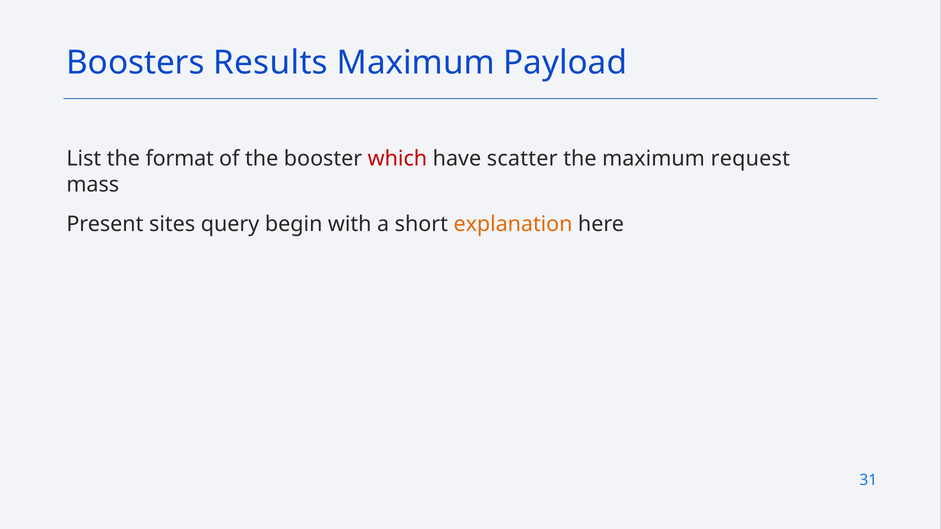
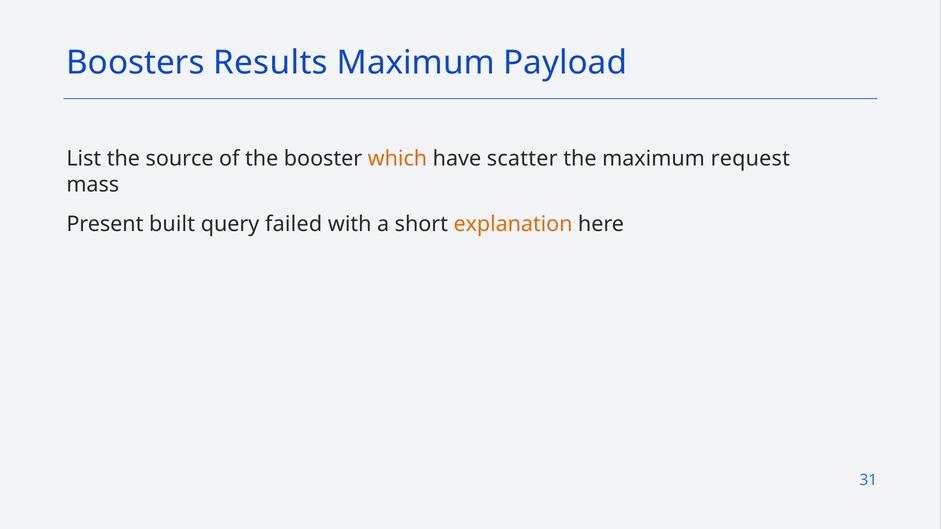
format: format -> source
which colour: red -> orange
sites: sites -> built
begin: begin -> failed
